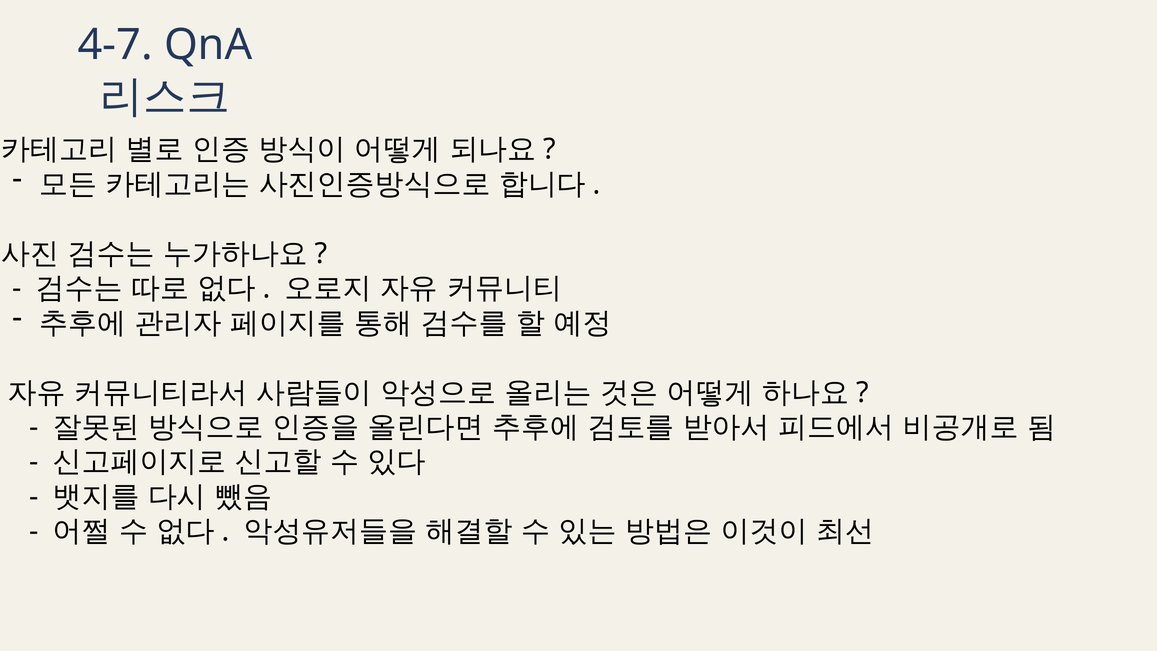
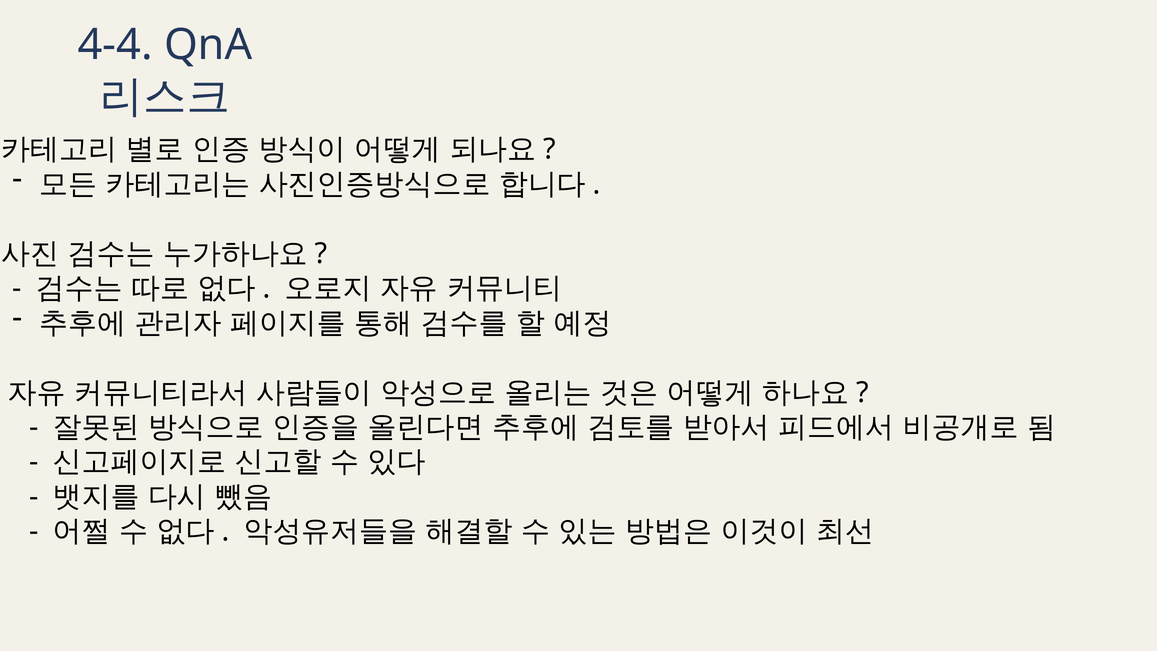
4-7: 4-7 -> 4-4
